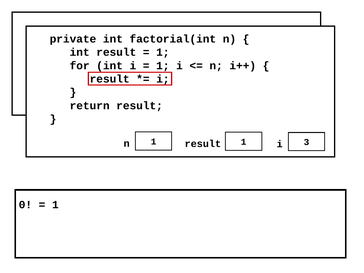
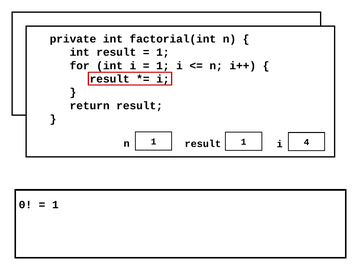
3: 3 -> 4
